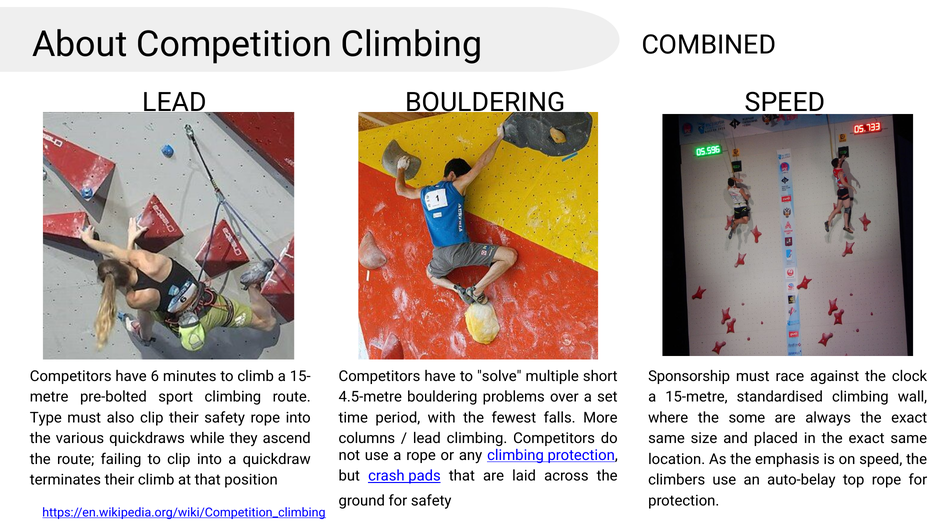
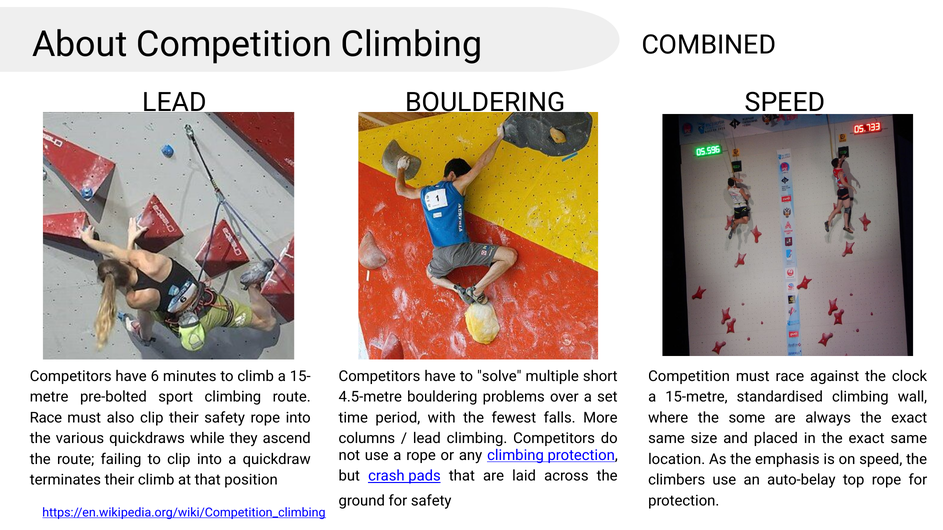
Sponsorship at (689, 376): Sponsorship -> Competition
Type at (46, 418): Type -> Race
